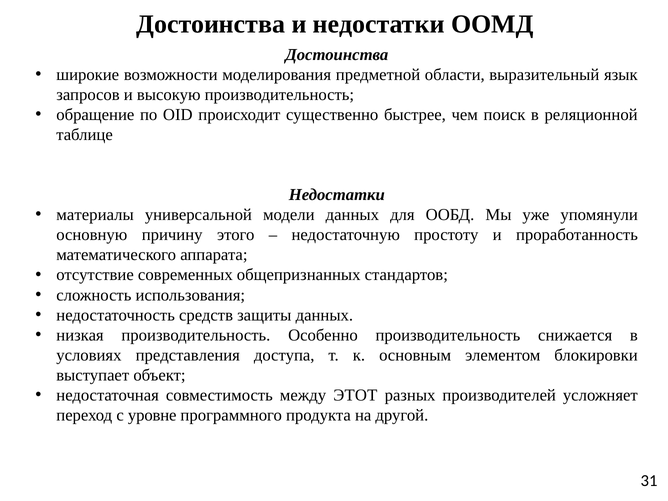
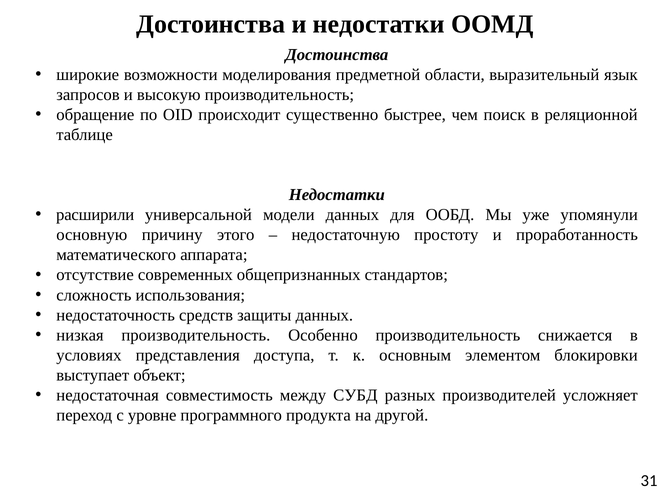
материалы: материалы -> расширили
ЭТОТ: ЭТОТ -> СУБД
